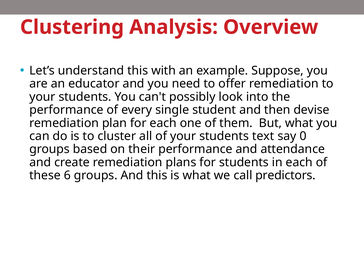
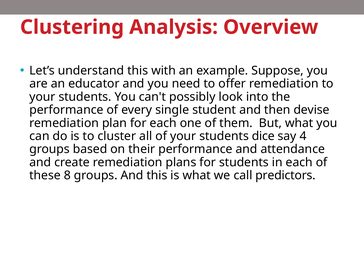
text: text -> dice
0: 0 -> 4
6: 6 -> 8
